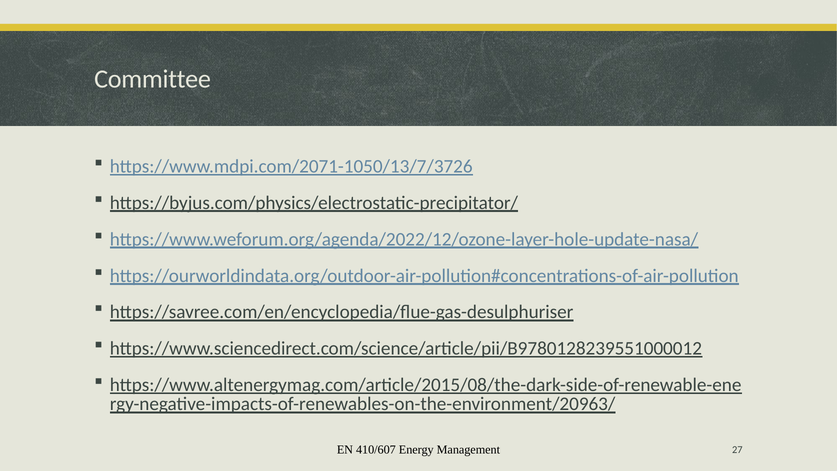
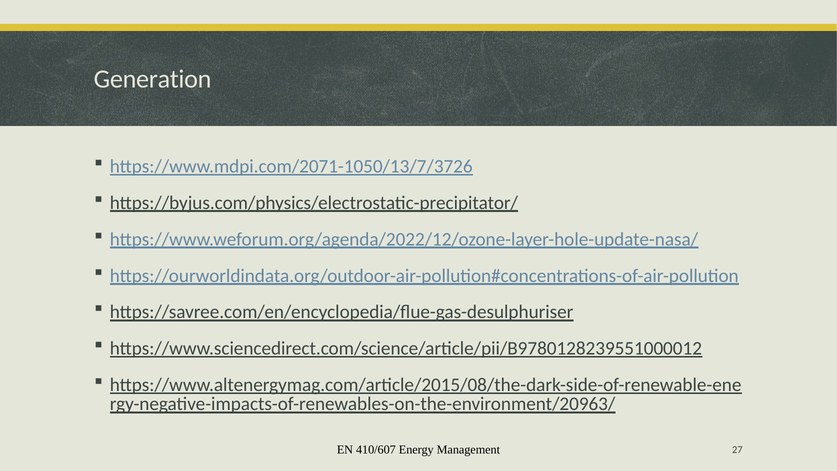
Committee: Committee -> Generation
